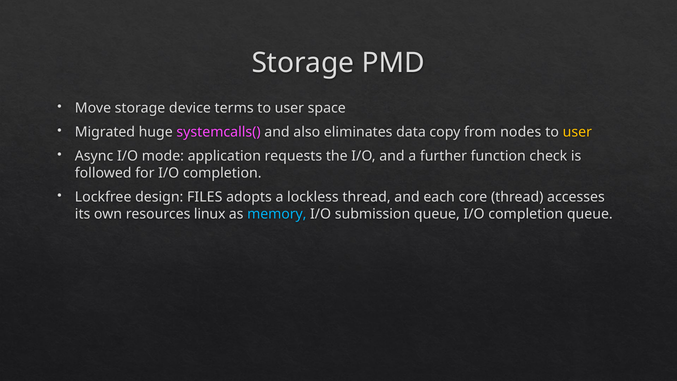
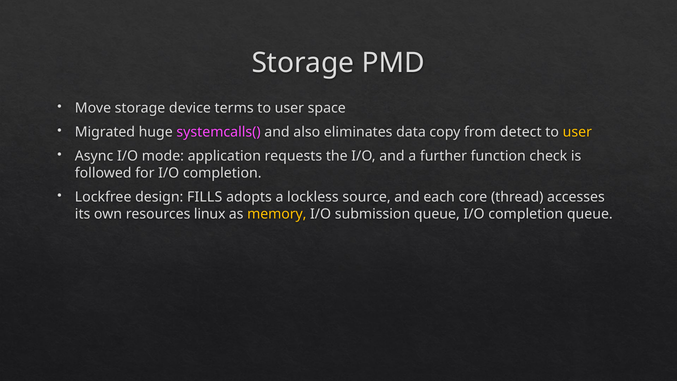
nodes: nodes -> detect
FILES: FILES -> FILLS
lockless thread: thread -> source
memory colour: light blue -> yellow
